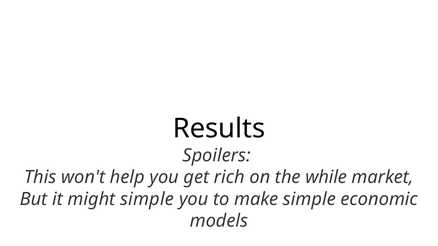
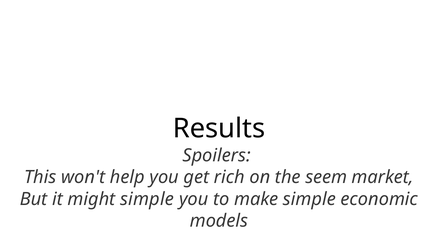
while: while -> seem
